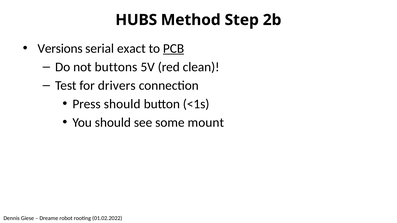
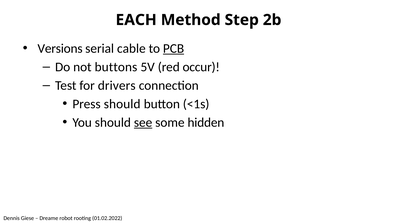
HUBS: HUBS -> EACH
exact: exact -> cable
clean: clean -> occur
see underline: none -> present
mount: mount -> hidden
